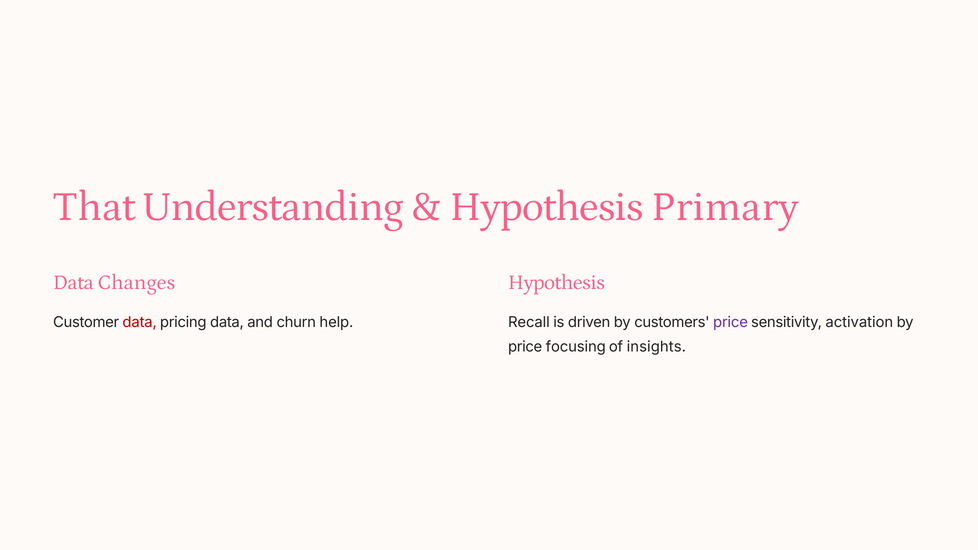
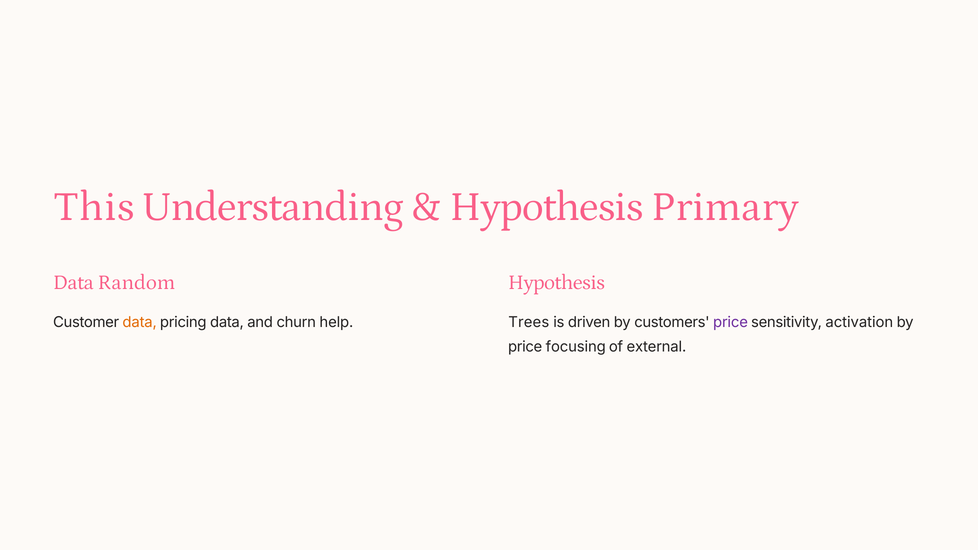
That: That -> This
Changes: Changes -> Random
data at (140, 322) colour: red -> orange
Recall: Recall -> Trees
insights: insights -> external
